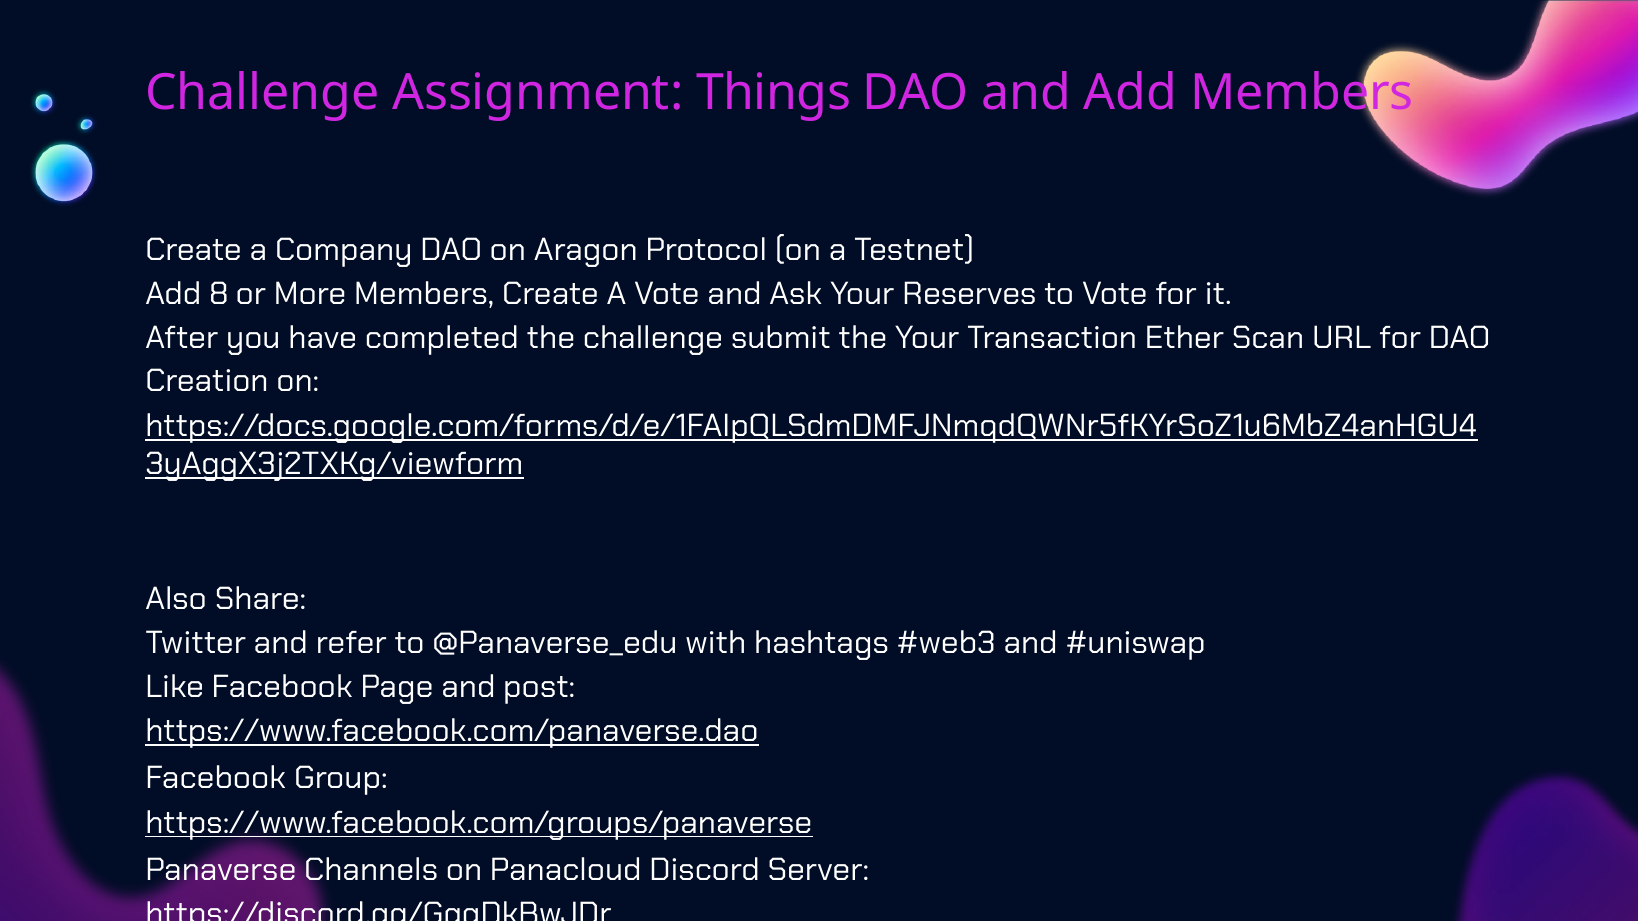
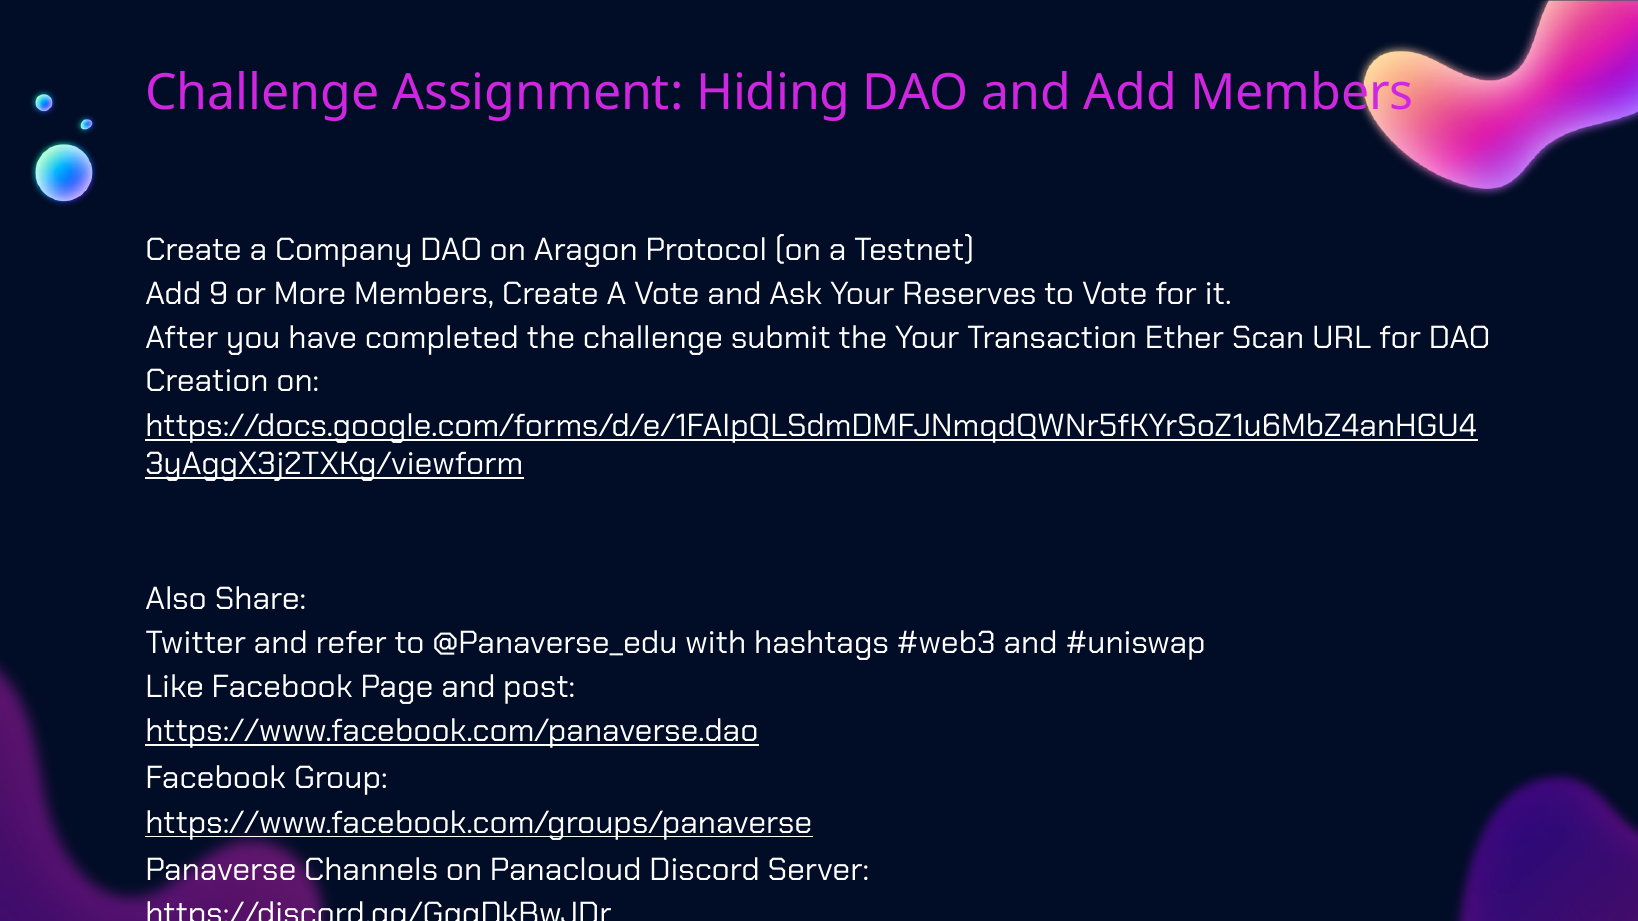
Things: Things -> Hiding
8: 8 -> 9
